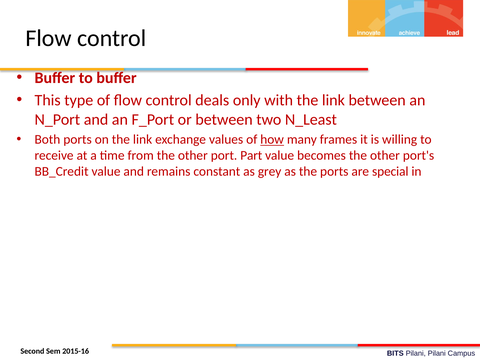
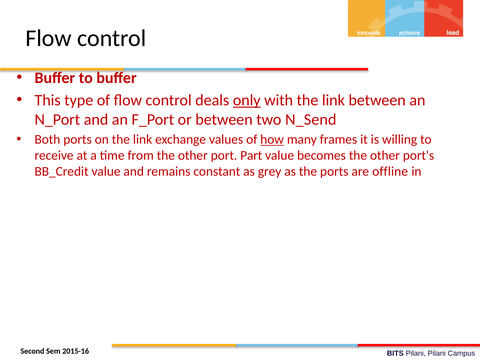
only underline: none -> present
N_Least: N_Least -> N_Send
special: special -> offline
